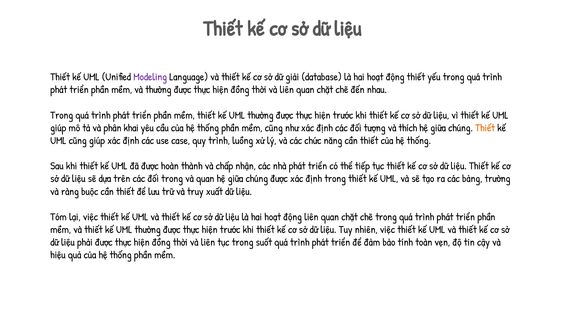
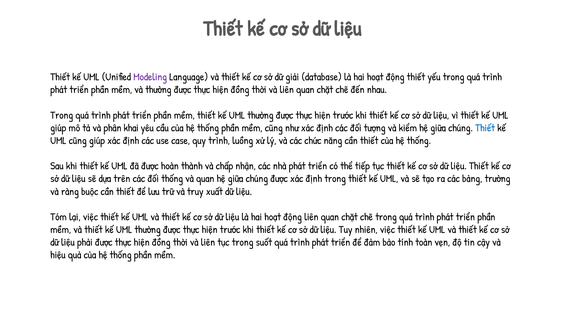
thích: thích -> kiểm
Thiết at (485, 128) colour: orange -> blue
đối trong: trong -> thống
